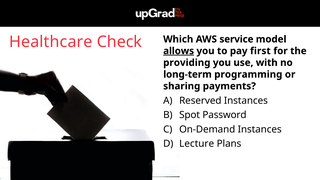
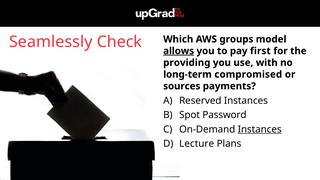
Healthcare: Healthcare -> Seamlessly
service: service -> groups
programming: programming -> compromised
sharing: sharing -> sources
Instances at (260, 129) underline: none -> present
